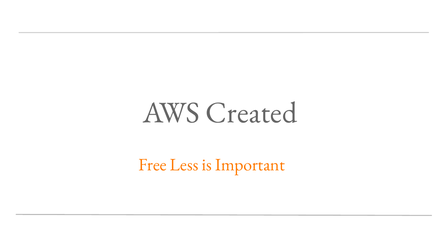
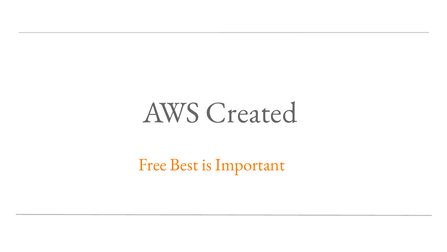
Less: Less -> Best
